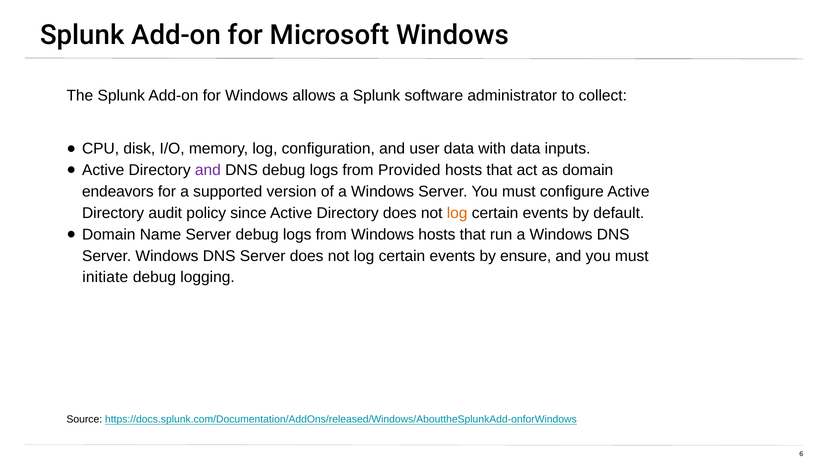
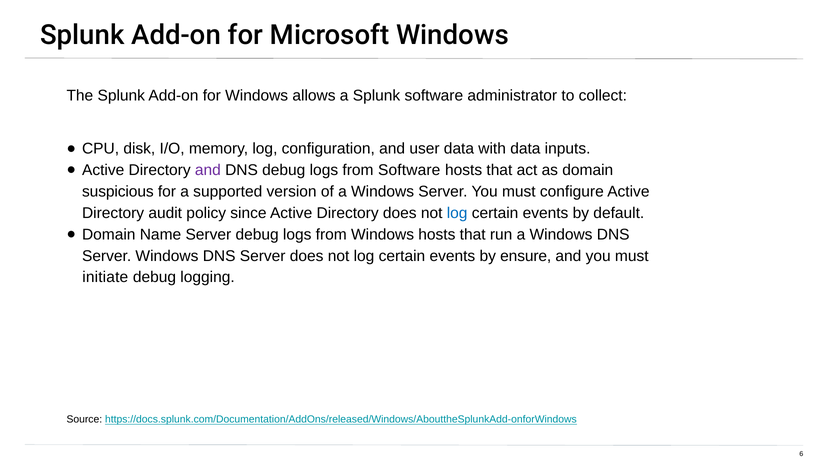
from Provided: Provided -> Software
endeavors: endeavors -> suspicious
log at (457, 213) colour: orange -> blue
